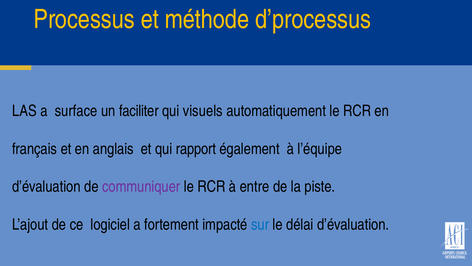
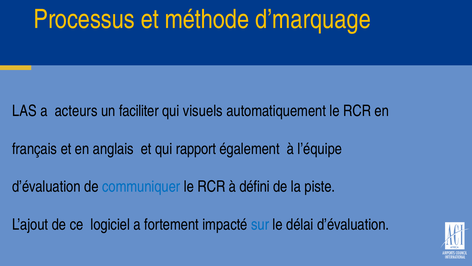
d’processus: d’processus -> d’marquage
surface: surface -> acteurs
communiquer colour: purple -> blue
entre: entre -> défini
